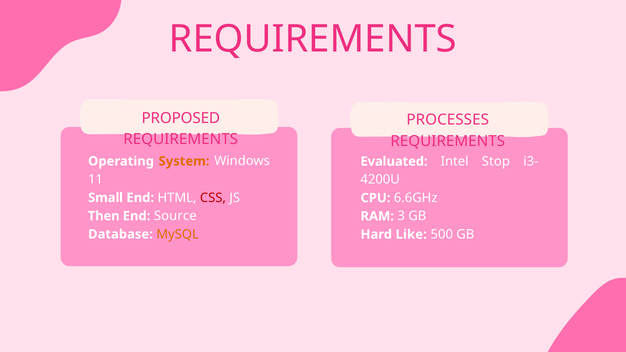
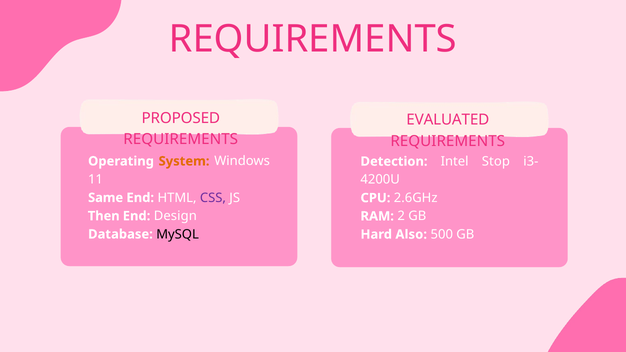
PROCESSES: PROCESSES -> EVALUATED
Evaluated: Evaluated -> Detection
Small: Small -> Same
CSS colour: red -> purple
6.6GHz: 6.6GHz -> 2.6GHz
Source: Source -> Design
3: 3 -> 2
MySQL colour: orange -> black
Like: Like -> Also
